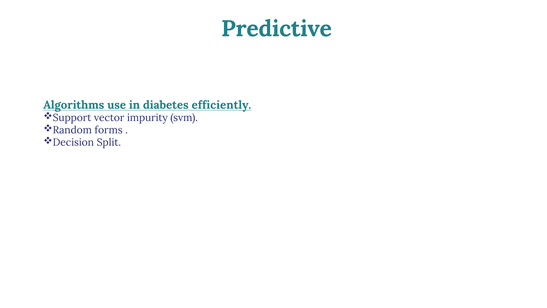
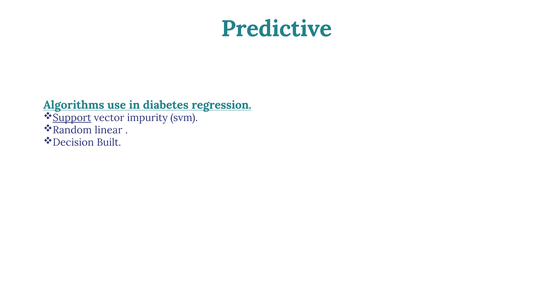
efficiently: efficiently -> regression
Support underline: none -> present
forms: forms -> linear
Split: Split -> Built
